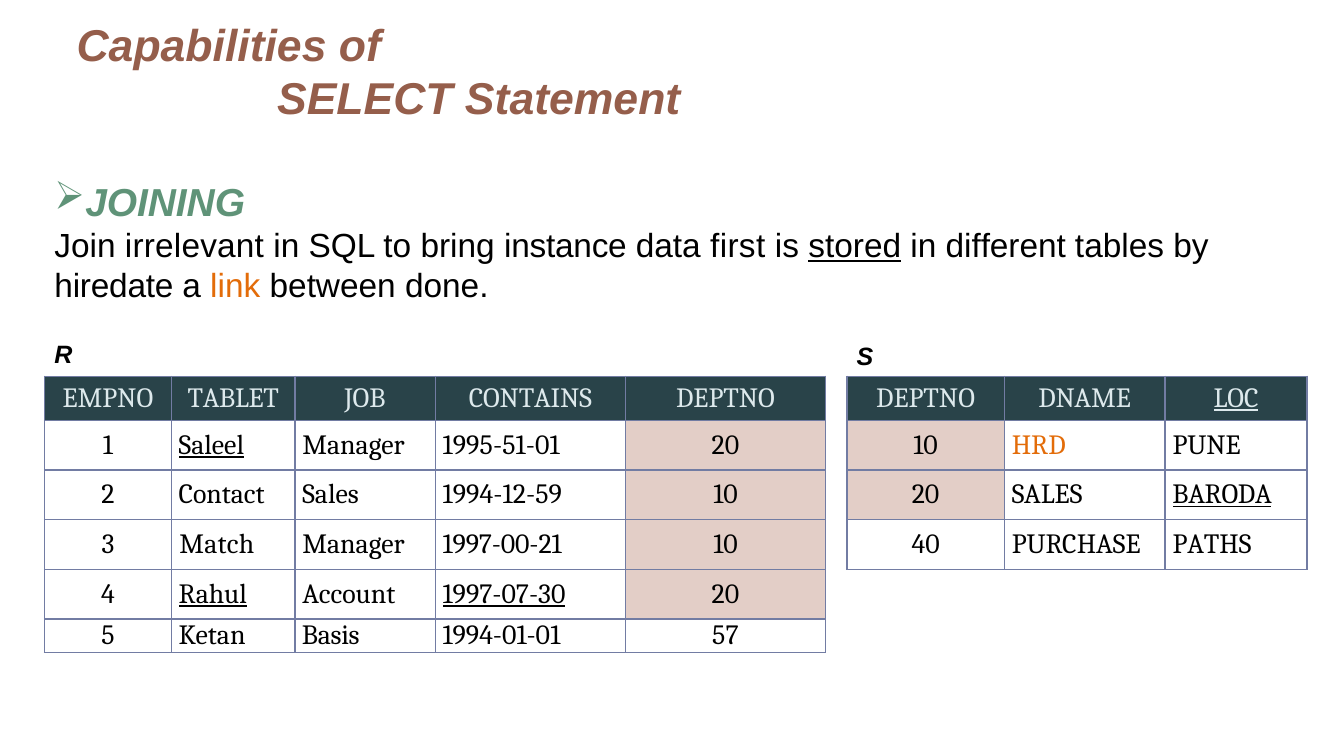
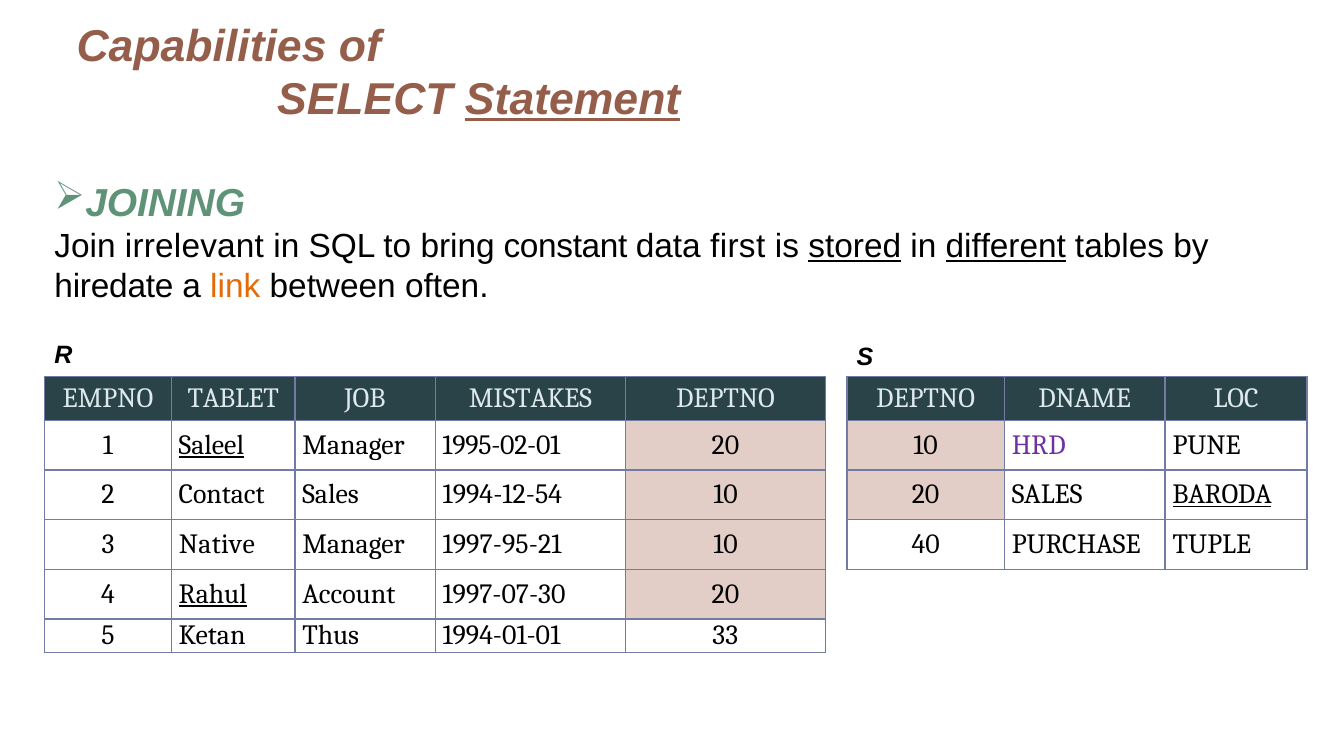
Statement underline: none -> present
instance: instance -> constant
different underline: none -> present
done: done -> often
CONTAINS: CONTAINS -> MISTAKES
LOC underline: present -> none
1995-51-01: 1995-51-01 -> 1995-02-01
HRD colour: orange -> purple
1994-12-59: 1994-12-59 -> 1994-12-54
Match: Match -> Native
1997-00-21: 1997-00-21 -> 1997-95-21
PATHS: PATHS -> TUPLE
1997-07-30 underline: present -> none
Basis: Basis -> Thus
57: 57 -> 33
